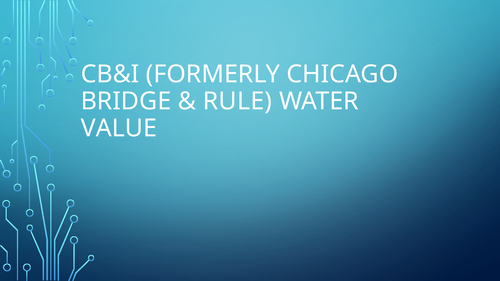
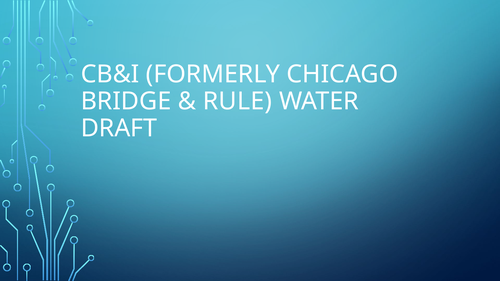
VALUE: VALUE -> DRAFT
